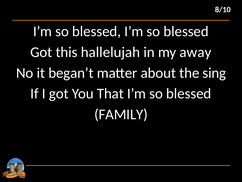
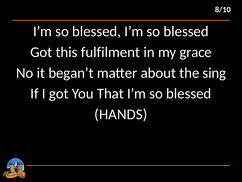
hallelujah: hallelujah -> fulfilment
away: away -> grace
FAMILY: FAMILY -> HANDS
